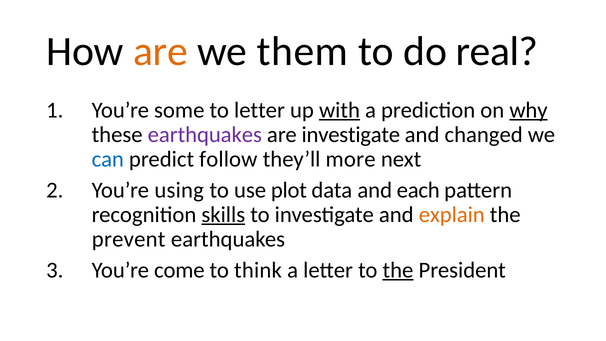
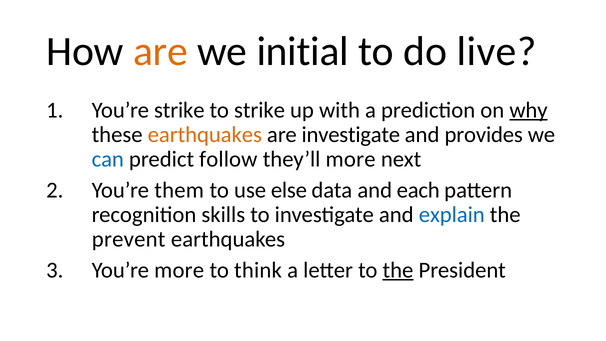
them: them -> initial
real: real -> live
You’re some: some -> strike
to letter: letter -> strike
with underline: present -> none
earthquakes at (205, 135) colour: purple -> orange
changed: changed -> provides
using: using -> them
plot: plot -> else
skills underline: present -> none
explain colour: orange -> blue
You’re come: come -> more
